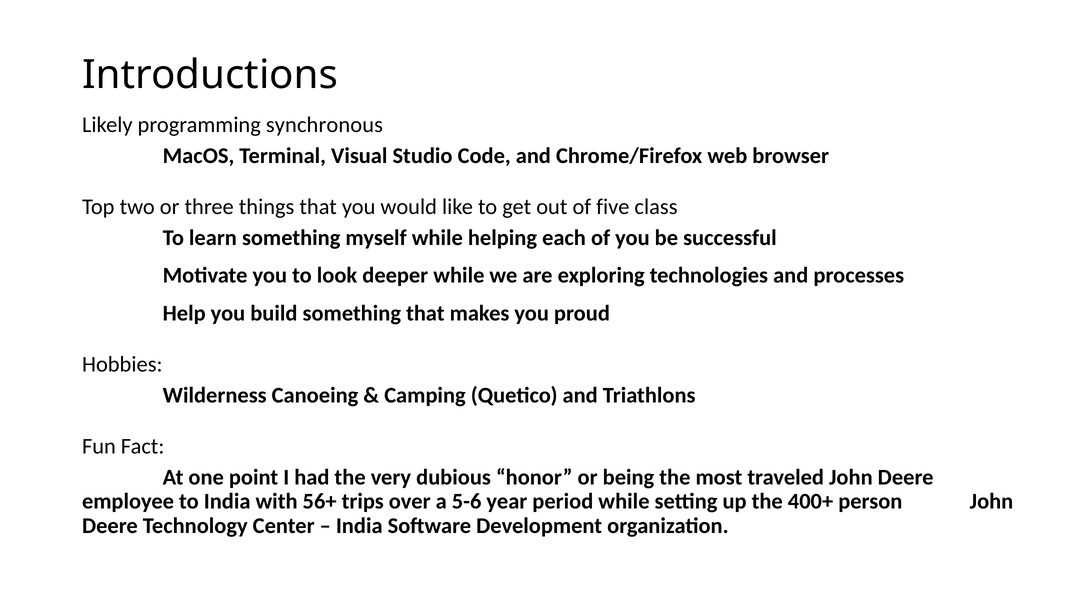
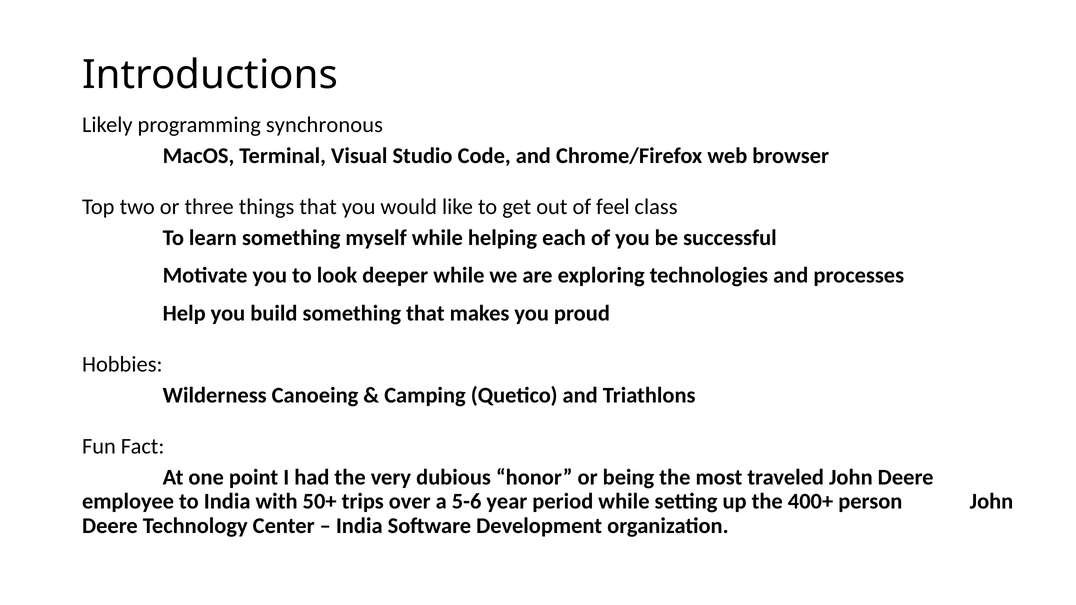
five: five -> feel
56+: 56+ -> 50+
